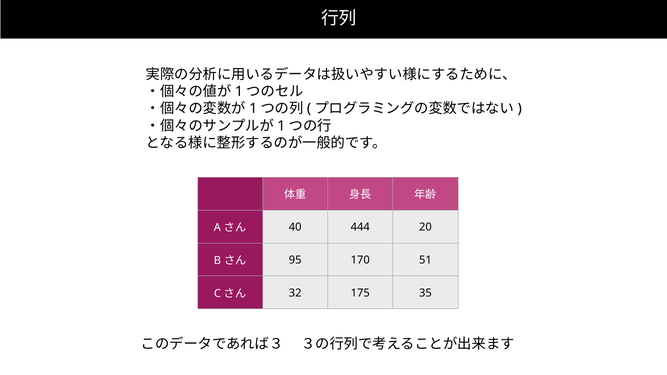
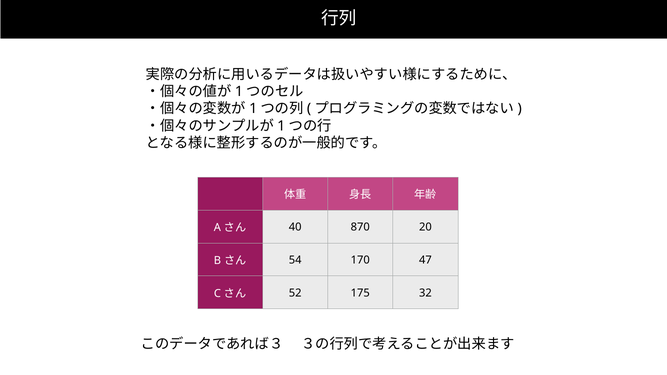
444: 444 -> 870
95: 95 -> 54
51: 51 -> 47
32: 32 -> 52
35: 35 -> 32
